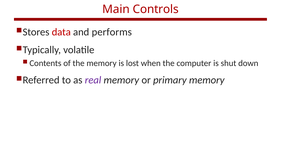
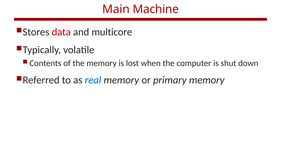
Controls: Controls -> Machine
performs: performs -> multicore
real colour: purple -> blue
